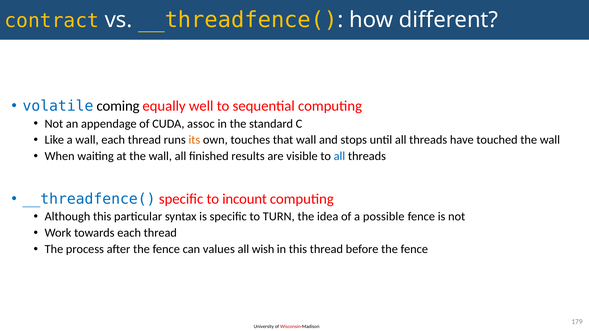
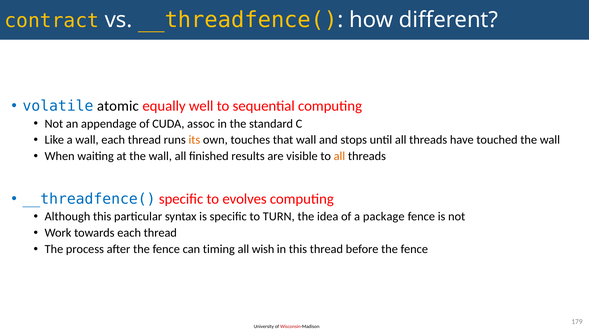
coming: coming -> atomic
all at (339, 156) colour: blue -> orange
incount: incount -> evolves
possible: possible -> package
values: values -> timing
